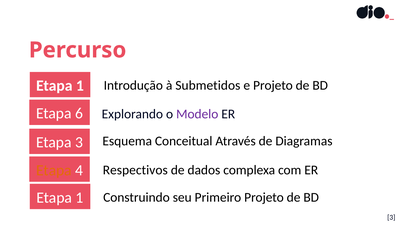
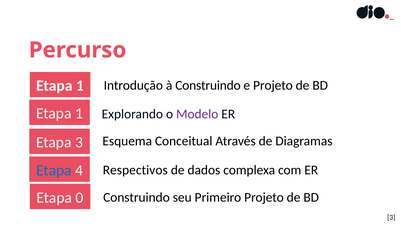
à Submetidos: Submetidos -> Construindo
6 at (79, 113): 6 -> 1
Etapa at (54, 170) colour: orange -> blue
1 at (80, 197): 1 -> 0
